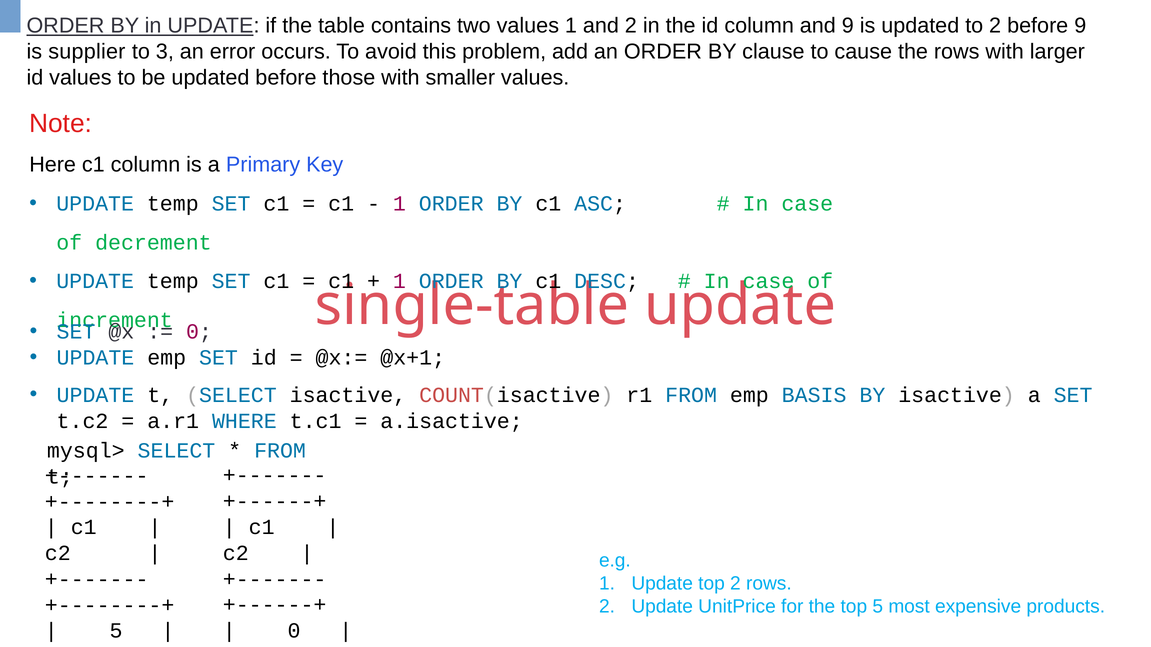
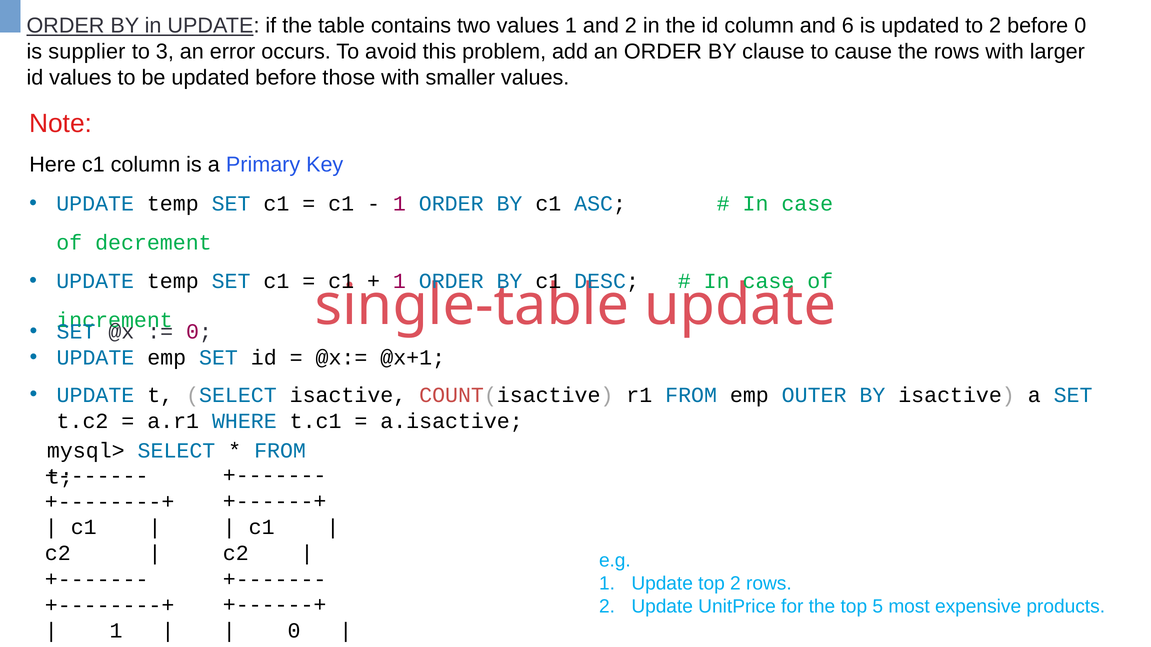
and 9: 9 -> 6
before 9: 9 -> 0
BASIS: BASIS -> OUTER
5 at (116, 631): 5 -> 1
